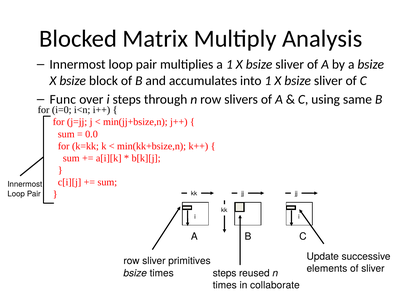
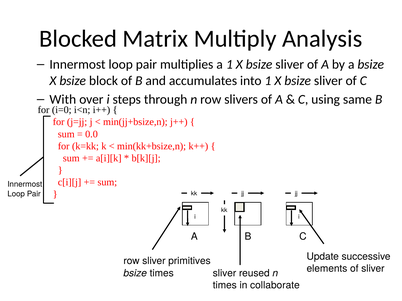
Func: Func -> With
steps at (225, 274): steps -> sliver
